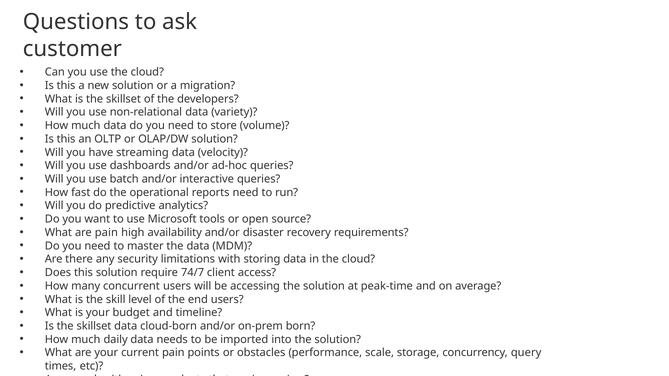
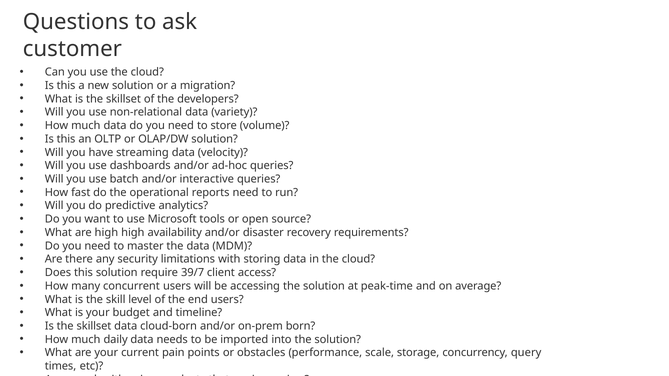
are pain: pain -> high
74/7: 74/7 -> 39/7
